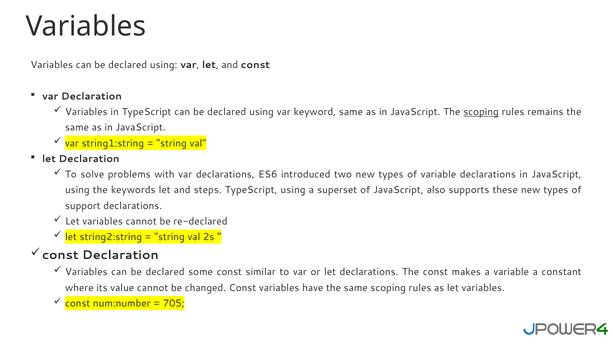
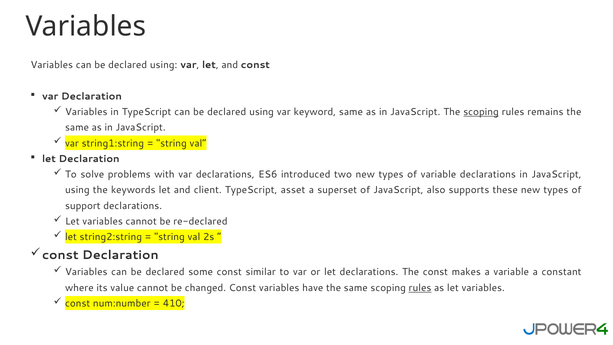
steps: steps -> client
TypeScript using: using -> asset
rules at (420, 288) underline: none -> present
705: 705 -> 410
